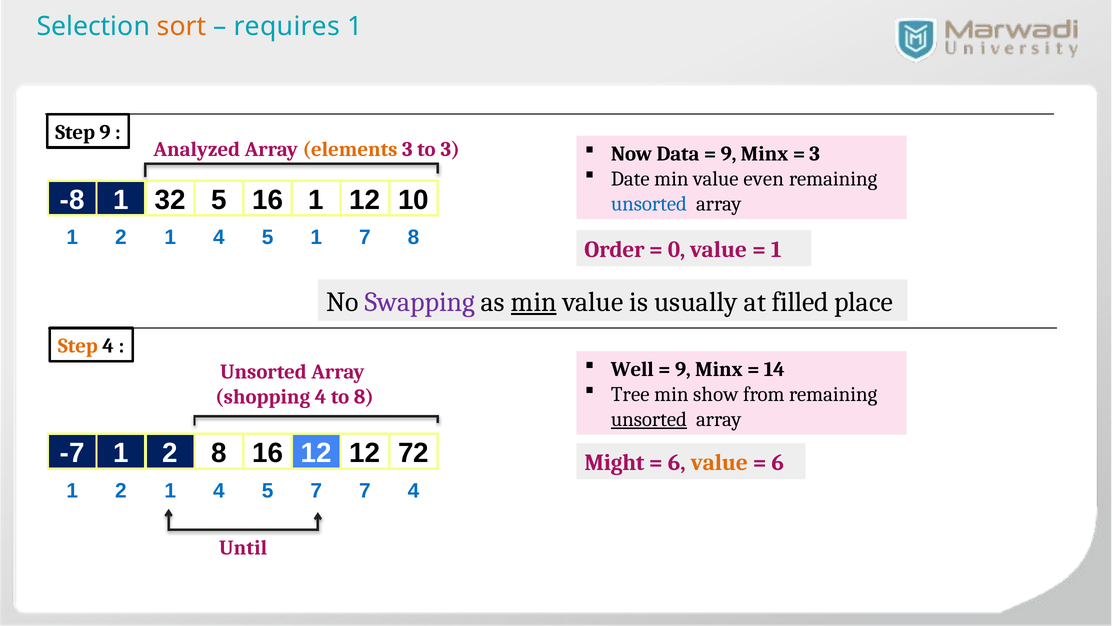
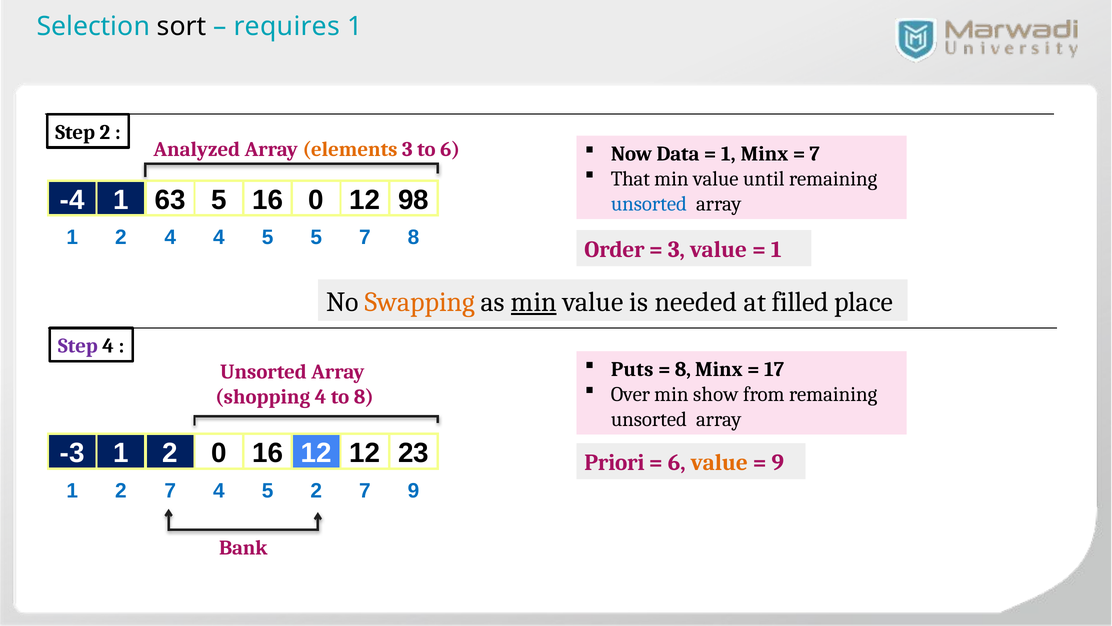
sort colour: orange -> black
Step 9: 9 -> 2
to 3: 3 -> 6
9 at (729, 154): 9 -> 1
3 at (815, 154): 3 -> 7
Date: Date -> That
even: even -> until
-8: -8 -> -4
32: 32 -> 63
16 1: 1 -> 0
10: 10 -> 98
1 at (170, 237): 1 -> 4
5 1: 1 -> 5
0 at (677, 250): 0 -> 3
Swapping colour: purple -> orange
usually: usually -> needed
Step at (78, 346) colour: orange -> purple
Well: Well -> Puts
9 at (683, 369): 9 -> 8
14: 14 -> 17
Tree: Tree -> Over
unsorted at (649, 419) underline: present -> none
-7: -7 -> -3
8 at (219, 453): 8 -> 0
72: 72 -> 23
Might: Might -> Priori
6 at (778, 462): 6 -> 9
1 at (170, 490): 1 -> 7
5 7: 7 -> 2
7 4: 4 -> 9
Until: Until -> Bank
